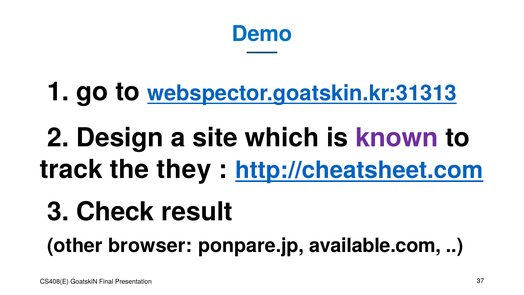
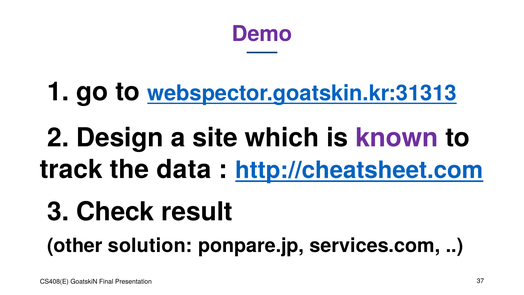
Demo colour: blue -> purple
they: they -> data
browser: browser -> solution
available.com: available.com -> services.com
